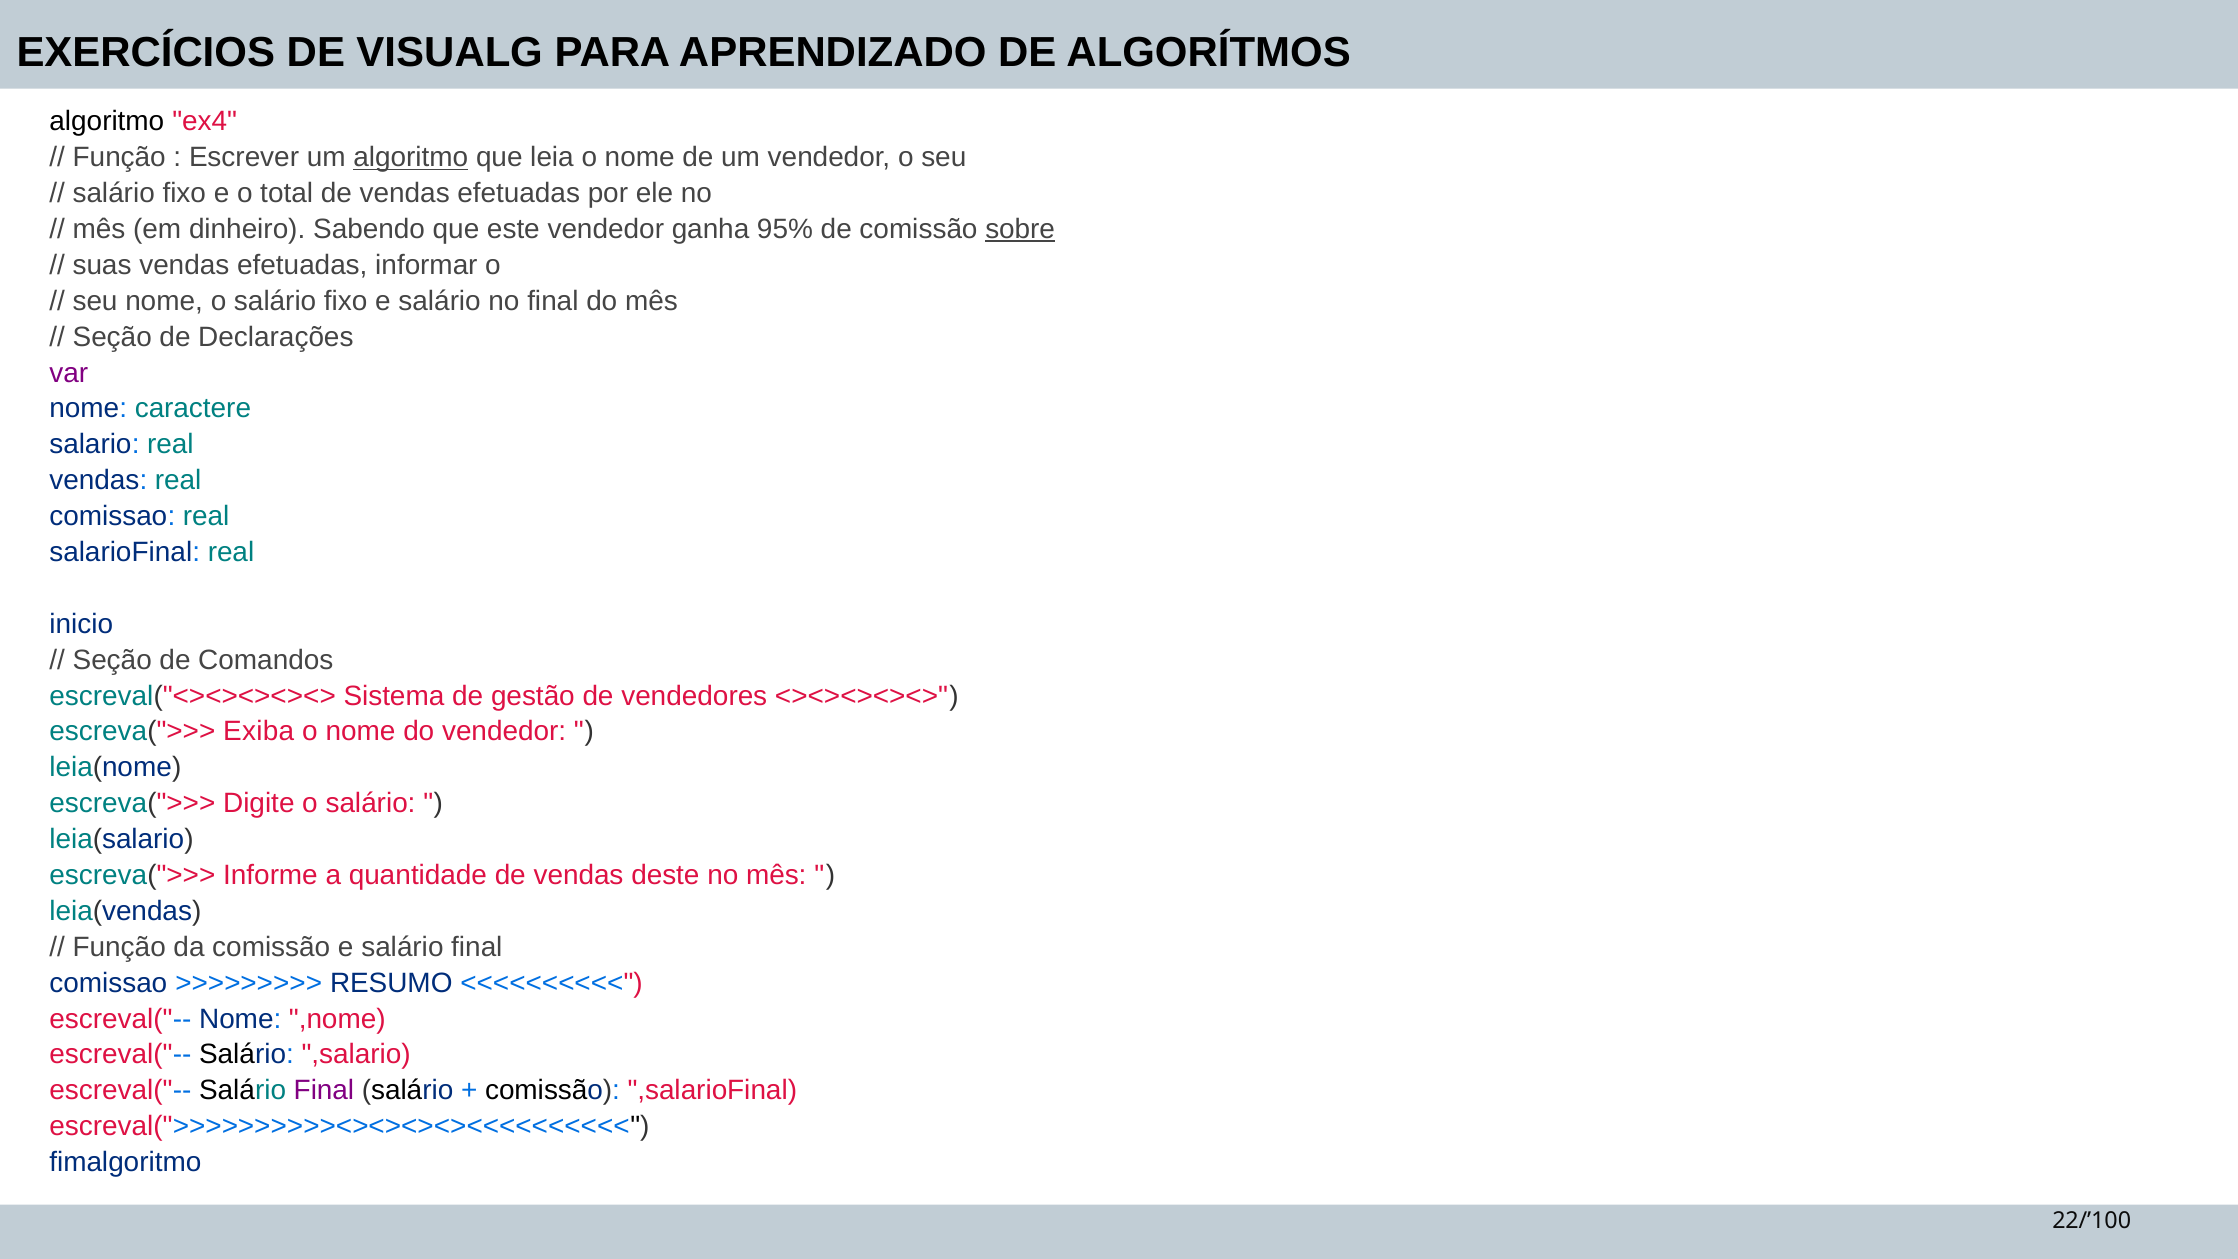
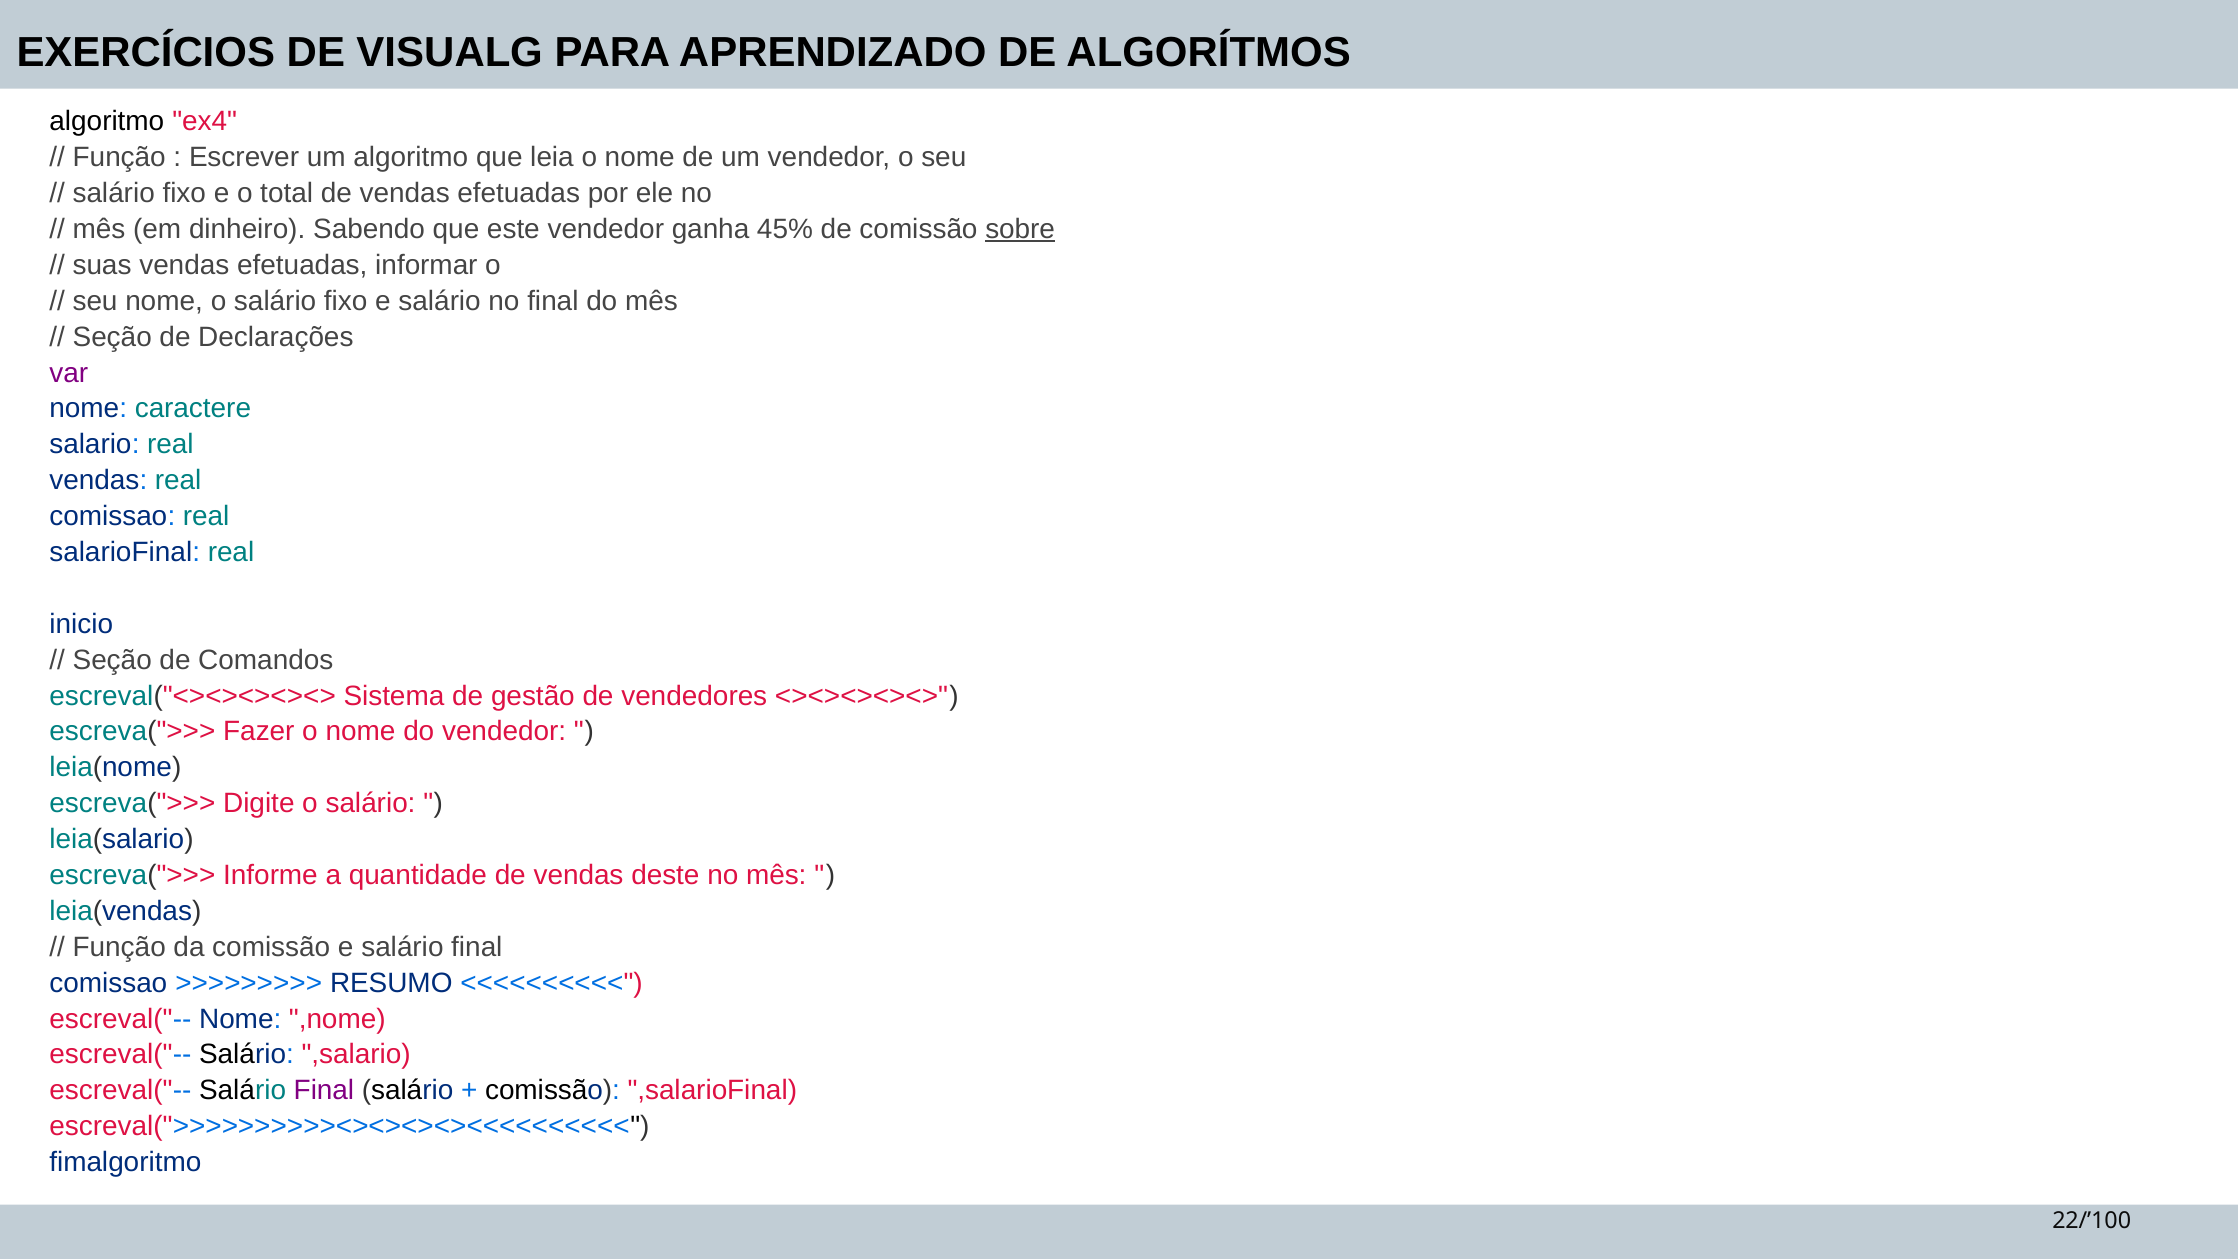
algoritmo at (411, 157) underline: present -> none
95%: 95% -> 45%
Exiba: Exiba -> Fazer
